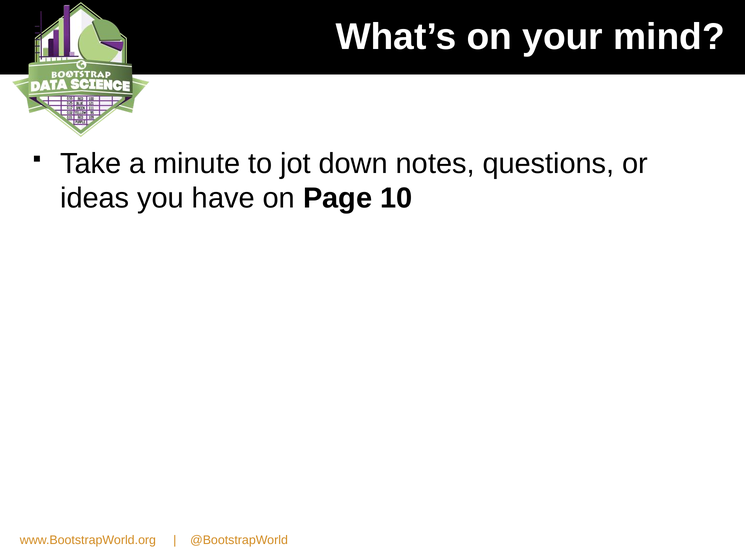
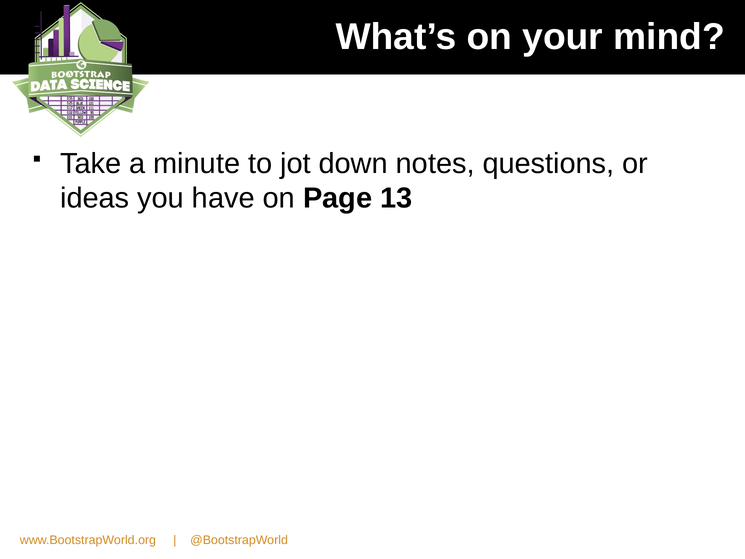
10: 10 -> 13
